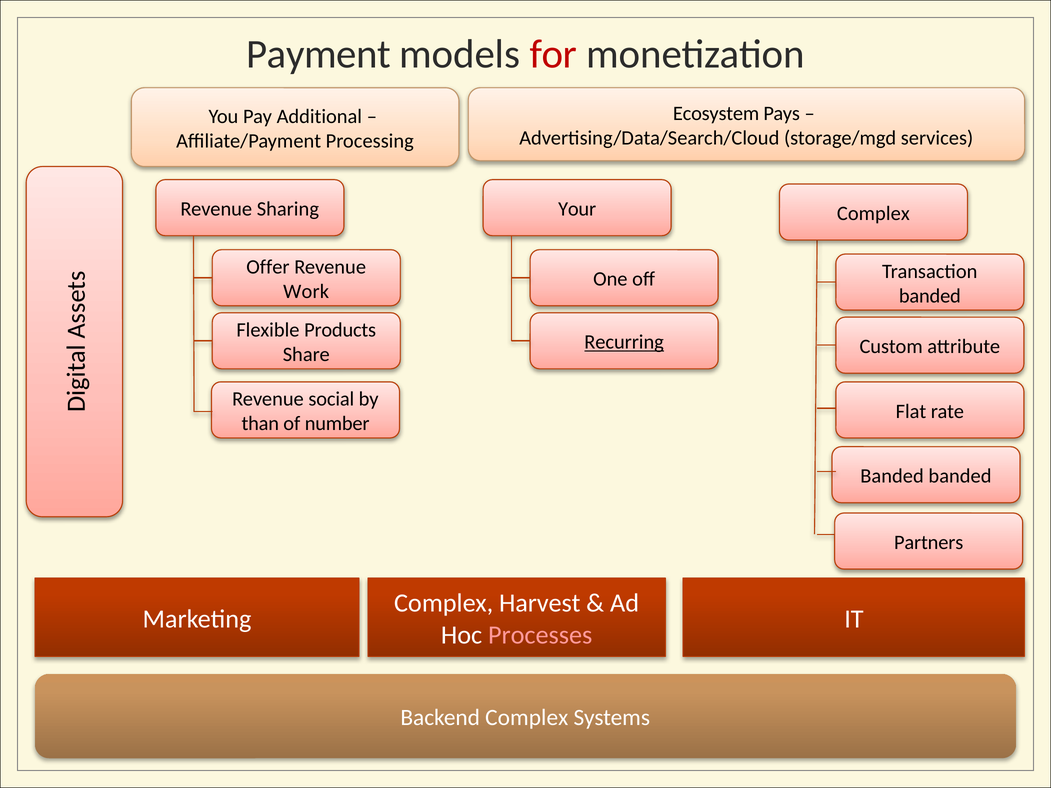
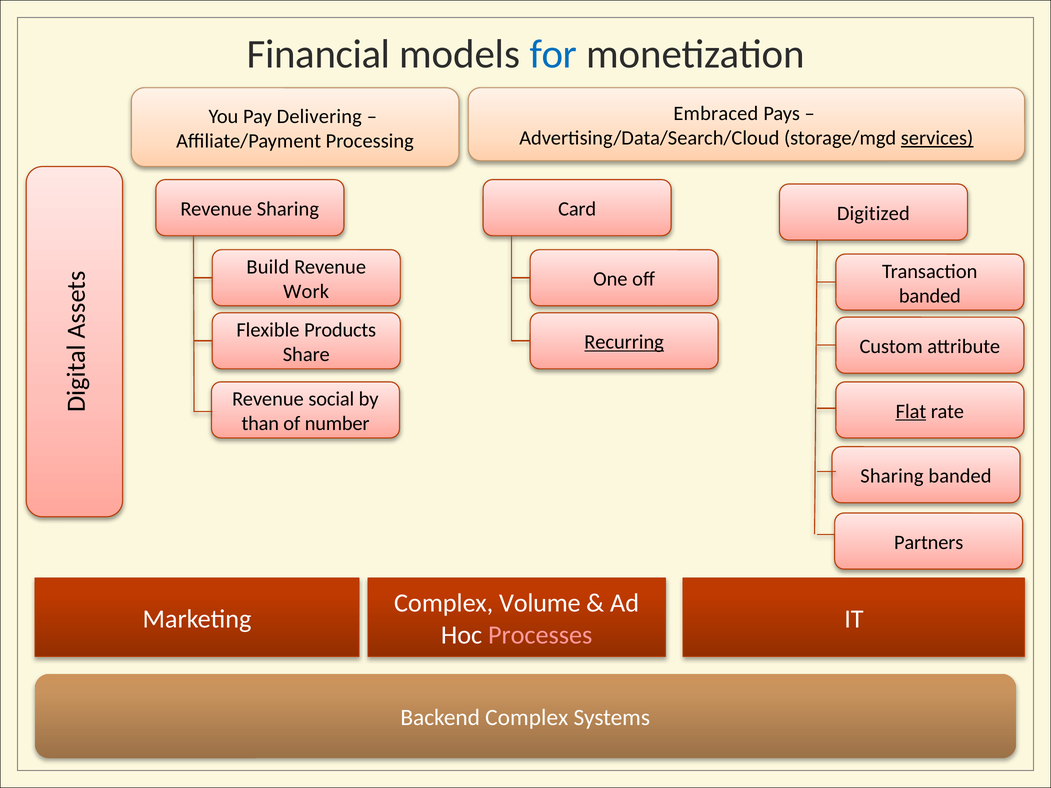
Payment: Payment -> Financial
for colour: red -> blue
Ecosystem: Ecosystem -> Embraced
Additional: Additional -> Delivering
services underline: none -> present
Your: Your -> Card
Complex at (873, 214): Complex -> Digitized
Offer: Offer -> Build
Flat underline: none -> present
Banded at (892, 476): Banded -> Sharing
Harvest: Harvest -> Volume
